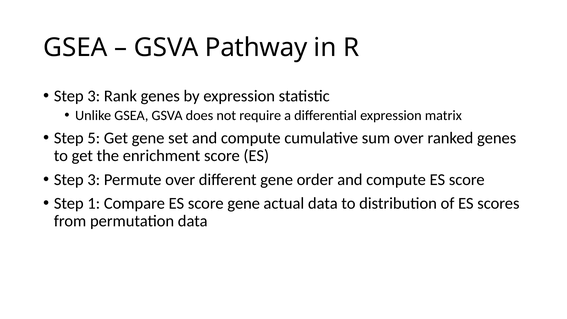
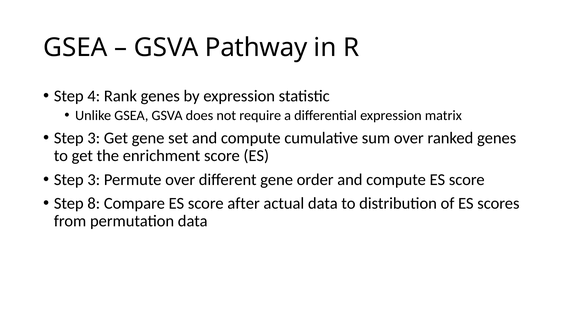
3 at (94, 96): 3 -> 4
5 at (94, 138): 5 -> 3
1: 1 -> 8
score gene: gene -> after
